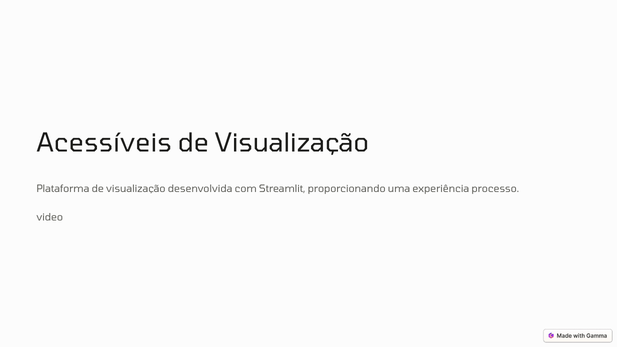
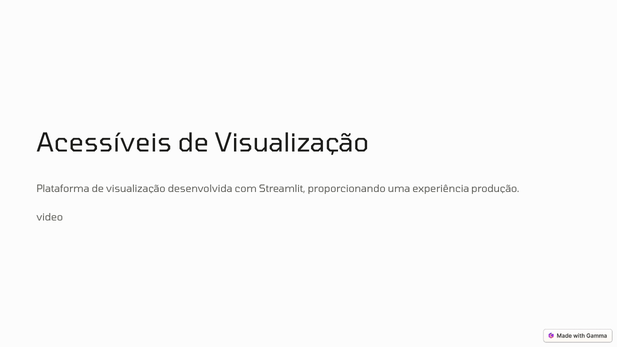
processo: processo -> produção
